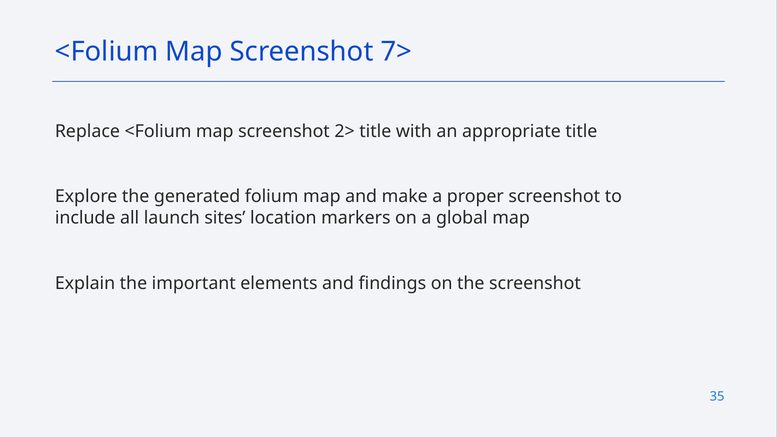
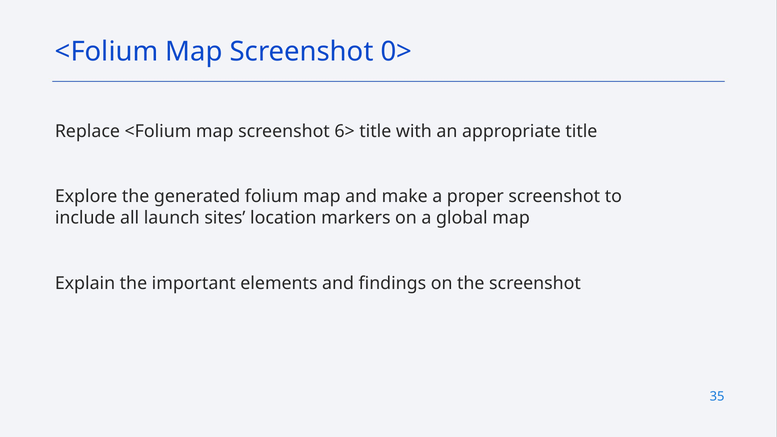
7>: 7> -> 0>
2>: 2> -> 6>
